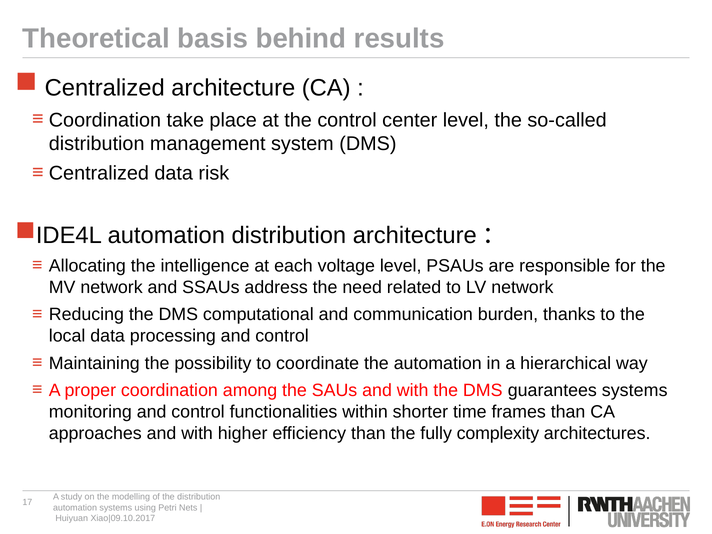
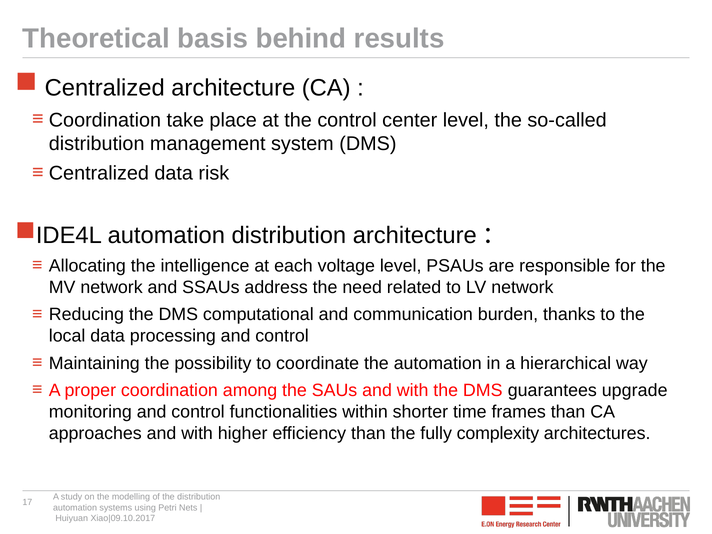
guarantees systems: systems -> upgrade
